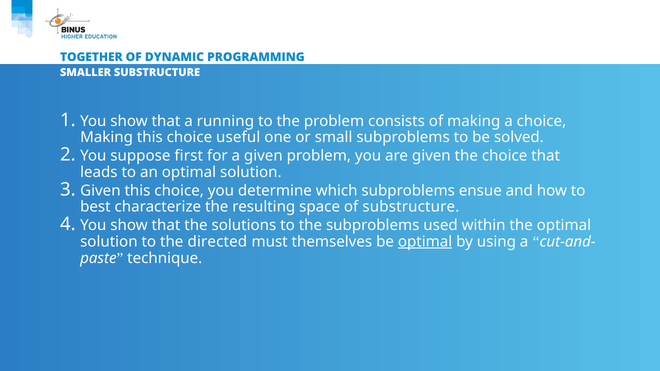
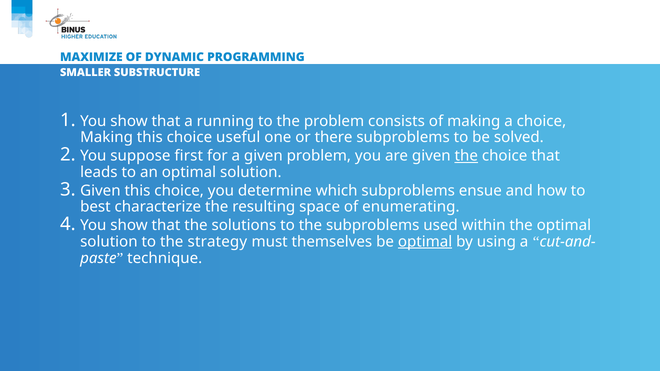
TOGETHER: TOGETHER -> MAXIMIZE
small: small -> there
the at (466, 156) underline: none -> present
of substructure: substructure -> enumerating
directed: directed -> strategy
